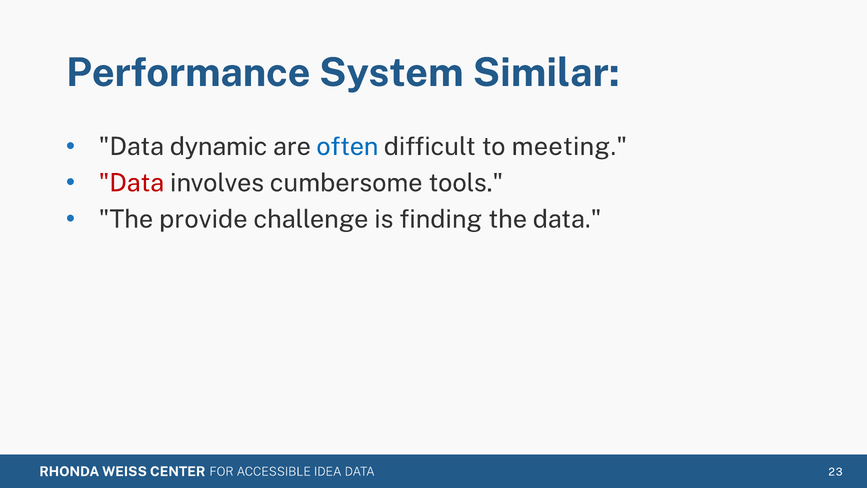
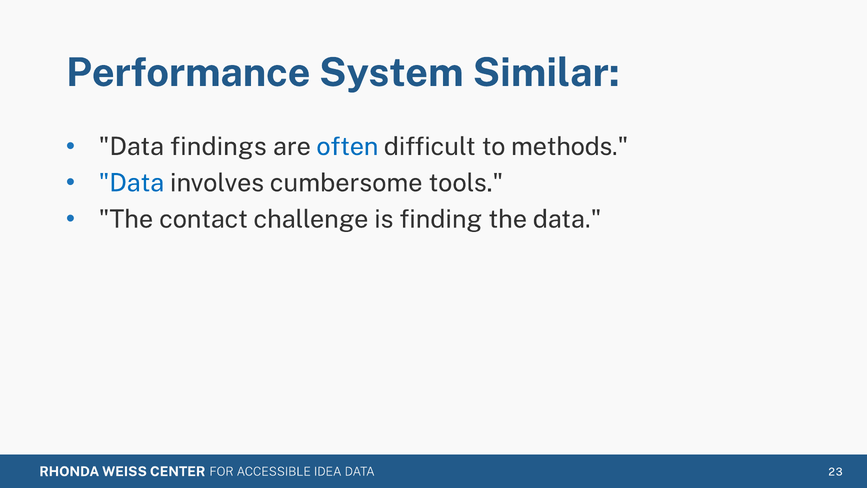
dynamic: dynamic -> findings
meeting: meeting -> methods
Data at (131, 183) colour: red -> blue
provide: provide -> contact
